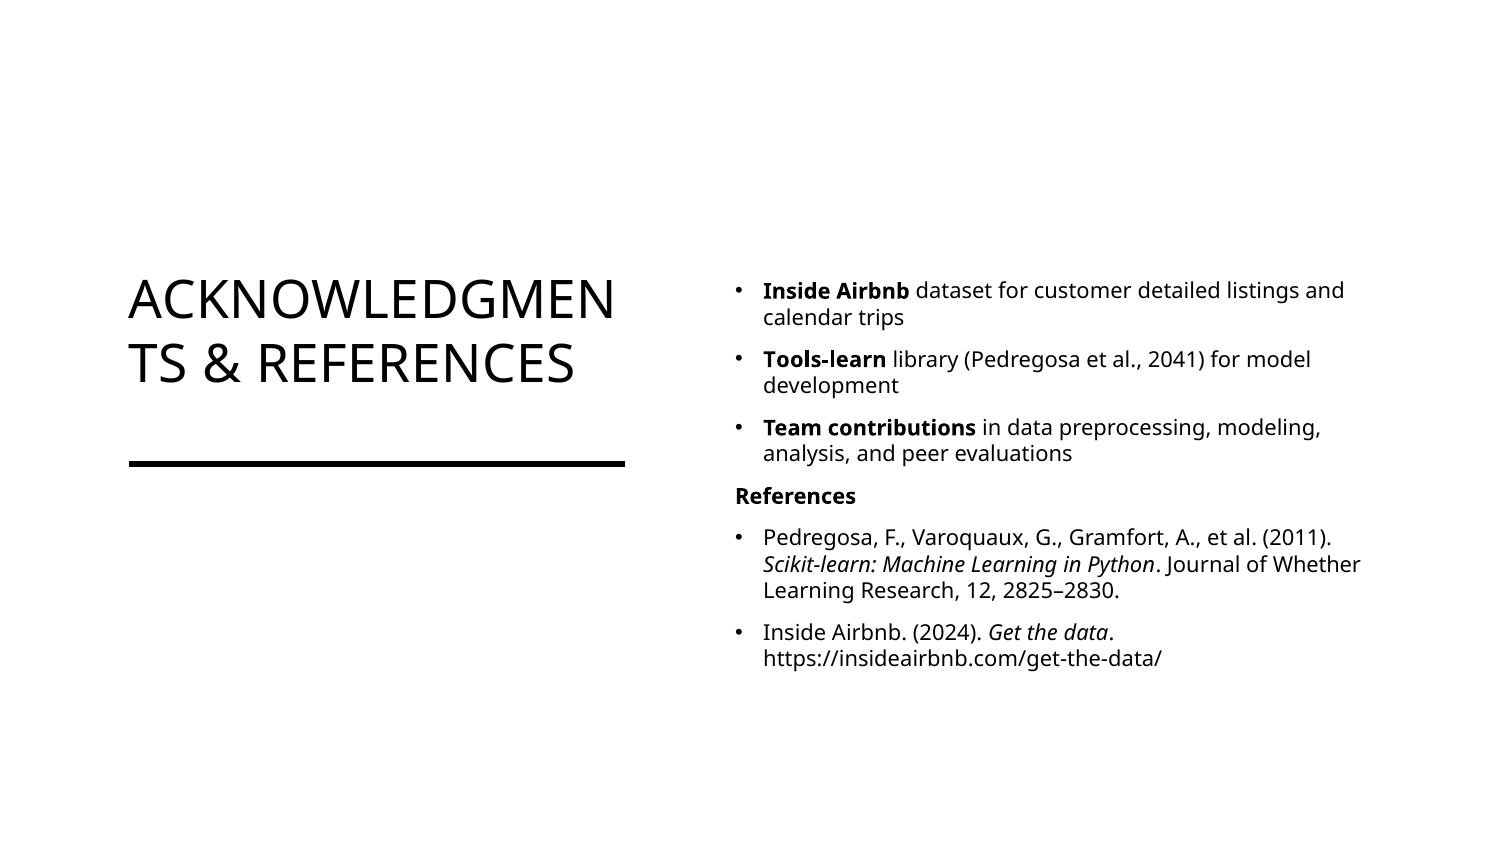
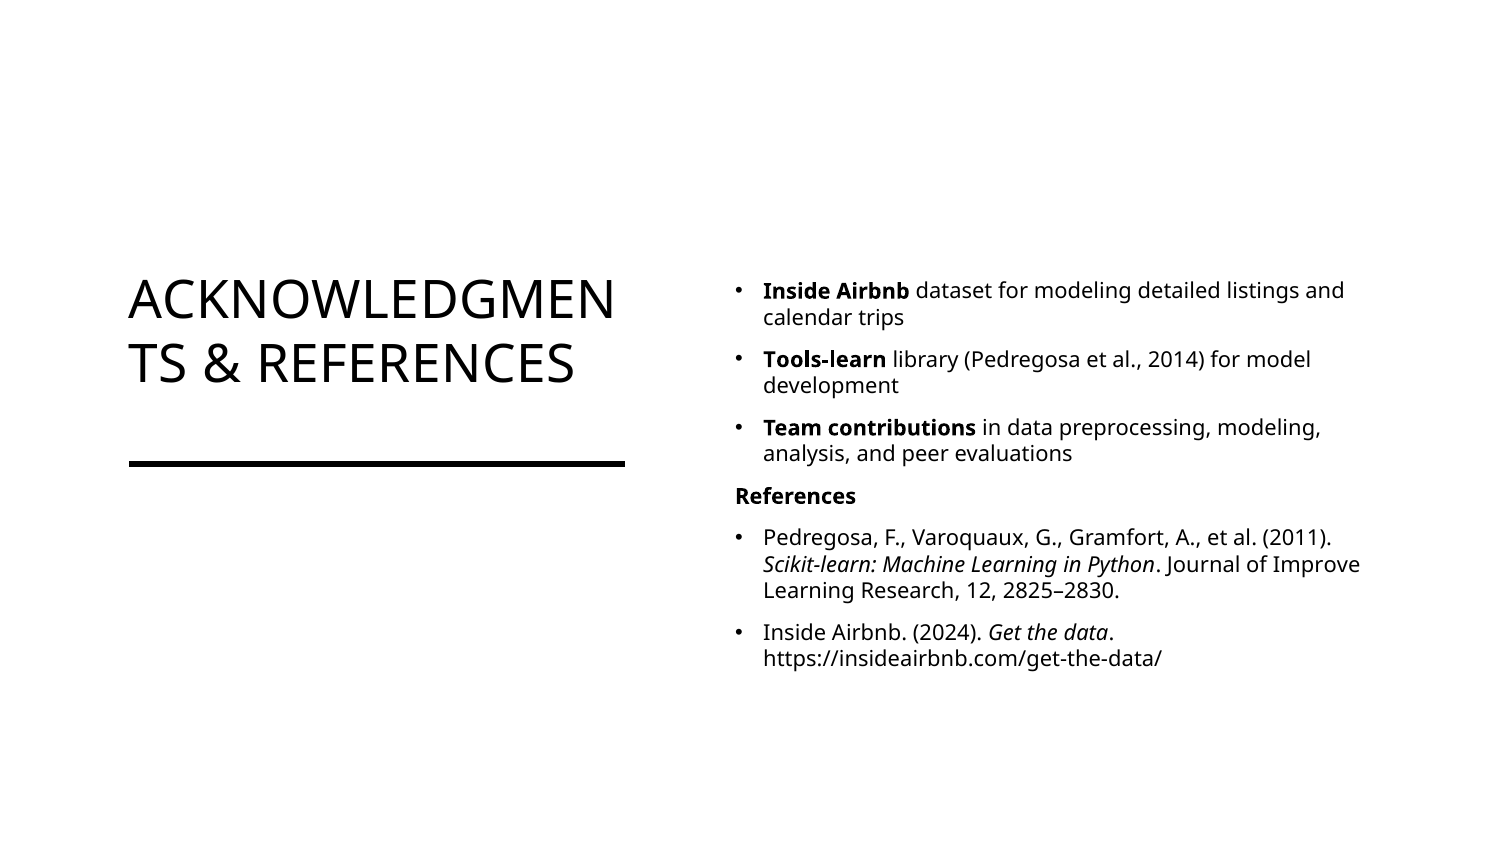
for customer: customer -> modeling
2041: 2041 -> 2014
Whether: Whether -> Improve
